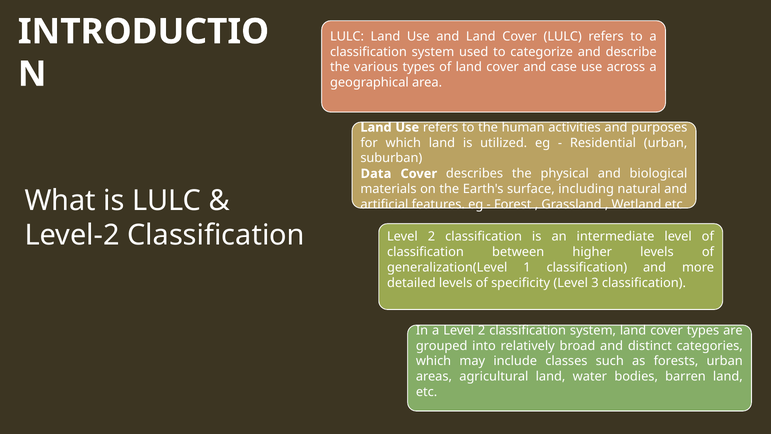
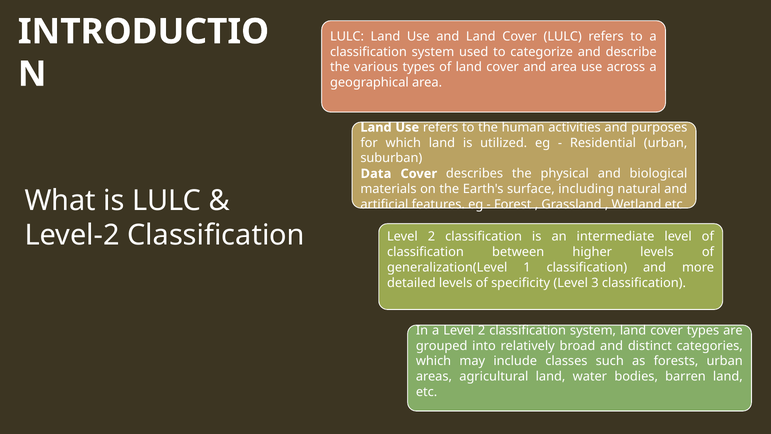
and case: case -> area
